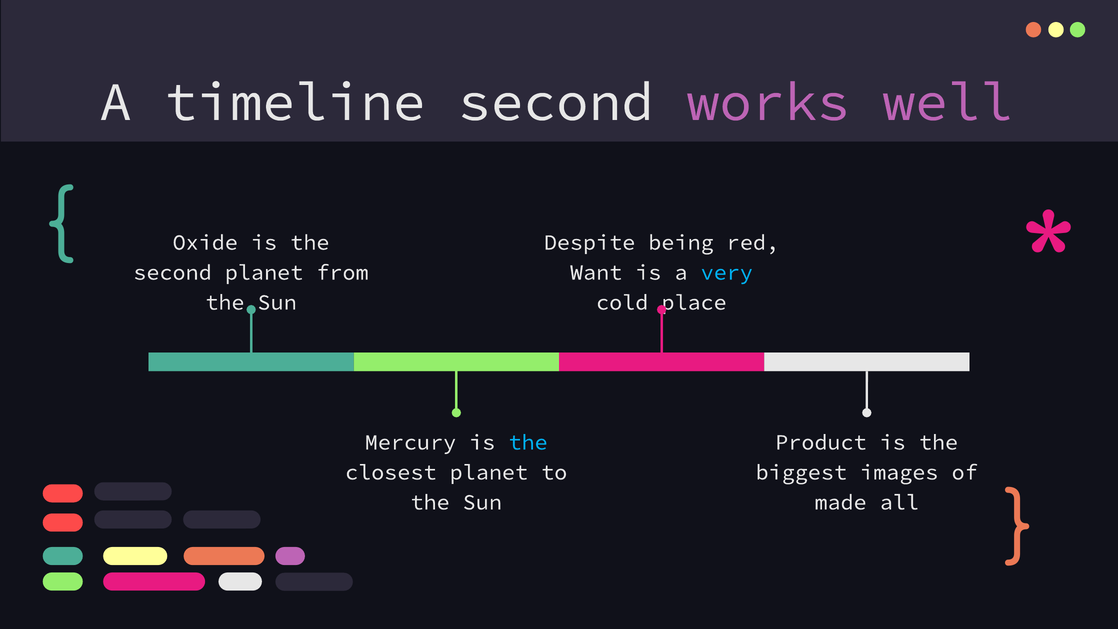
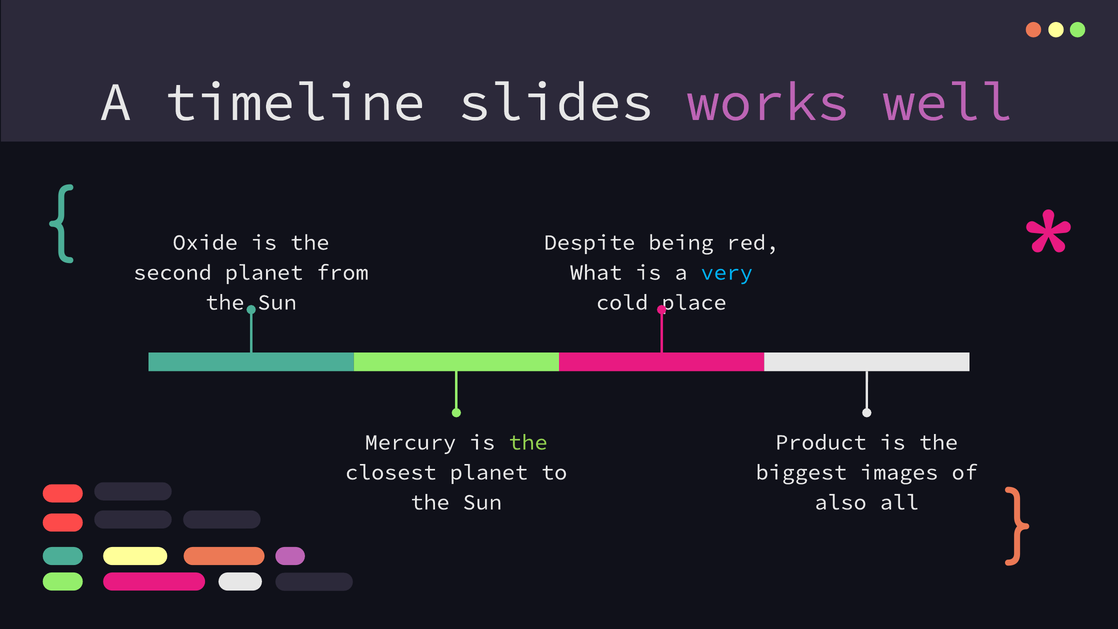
timeline second: second -> slides
Want: Want -> What
the at (528, 442) colour: light blue -> light green
made: made -> also
